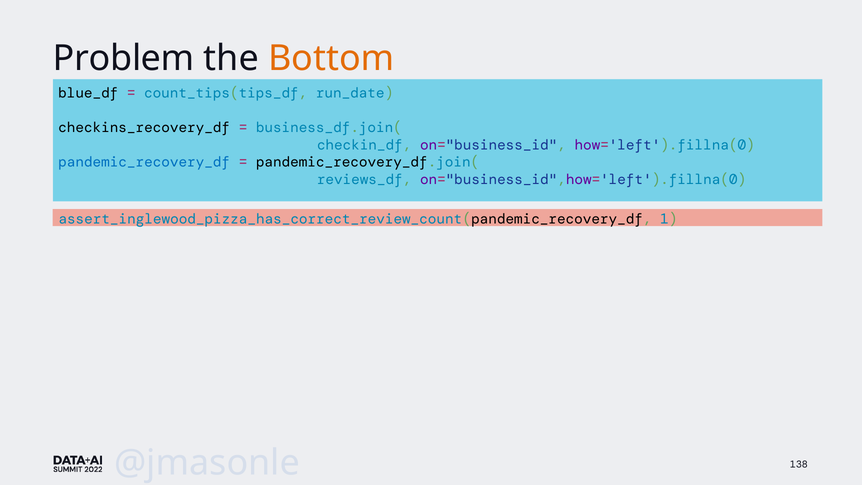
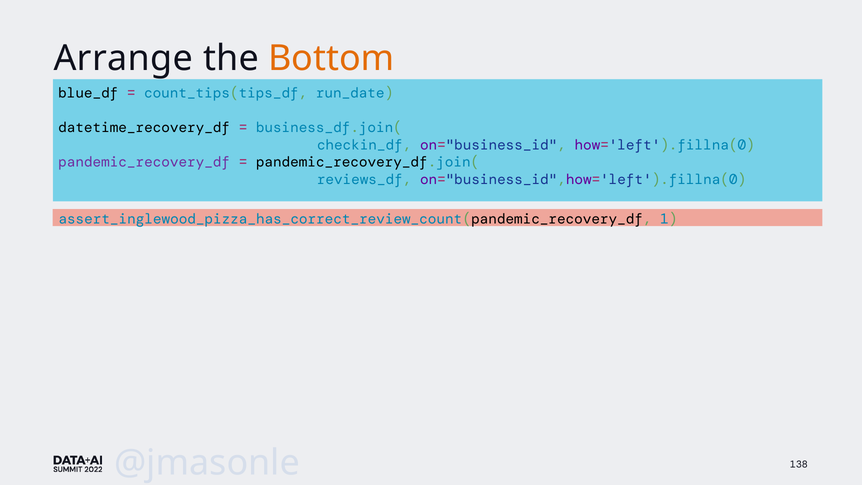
Problem: Problem -> Arrange
checkins_recovery_df: checkins_recovery_df -> datetime_recovery_df
pandemic_recovery_df colour: blue -> purple
